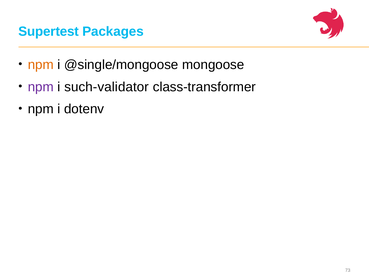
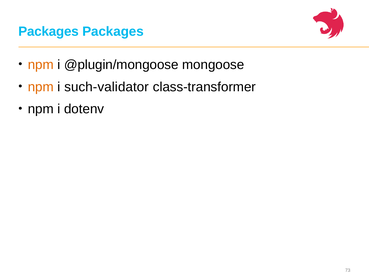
Supertest at (49, 32): Supertest -> Packages
@single/mongoose: @single/mongoose -> @plugin/mongoose
npm at (41, 87) colour: purple -> orange
